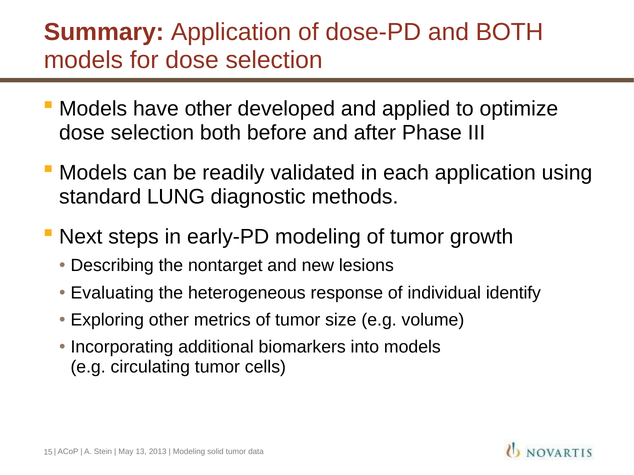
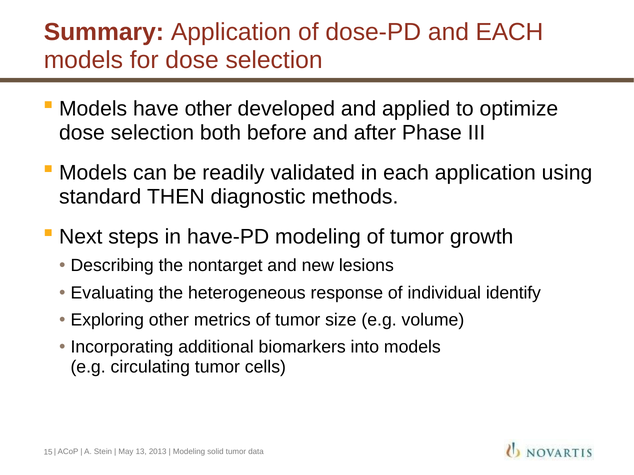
and BOTH: BOTH -> EACH
LUNG: LUNG -> THEN
early-PD: early-PD -> have-PD
